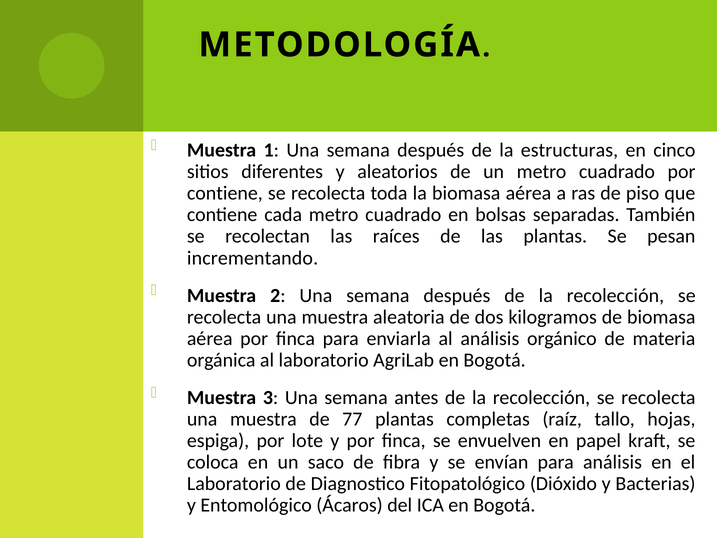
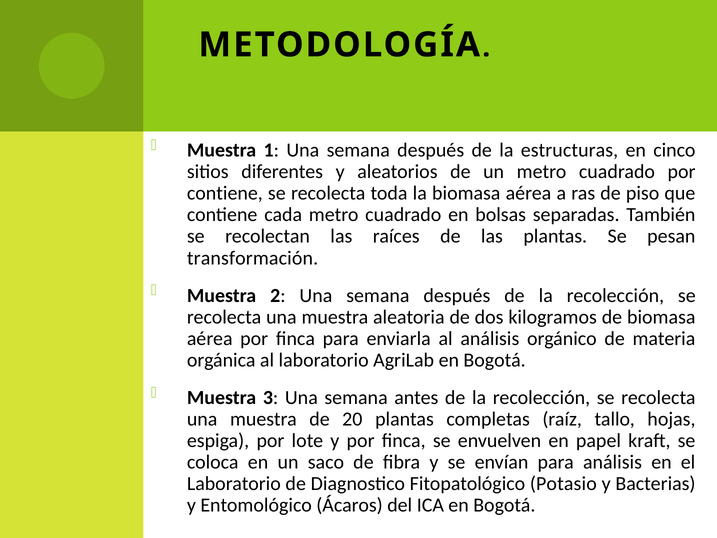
incrementando: incrementando -> transformación
77: 77 -> 20
Dióxido: Dióxido -> Potasio
